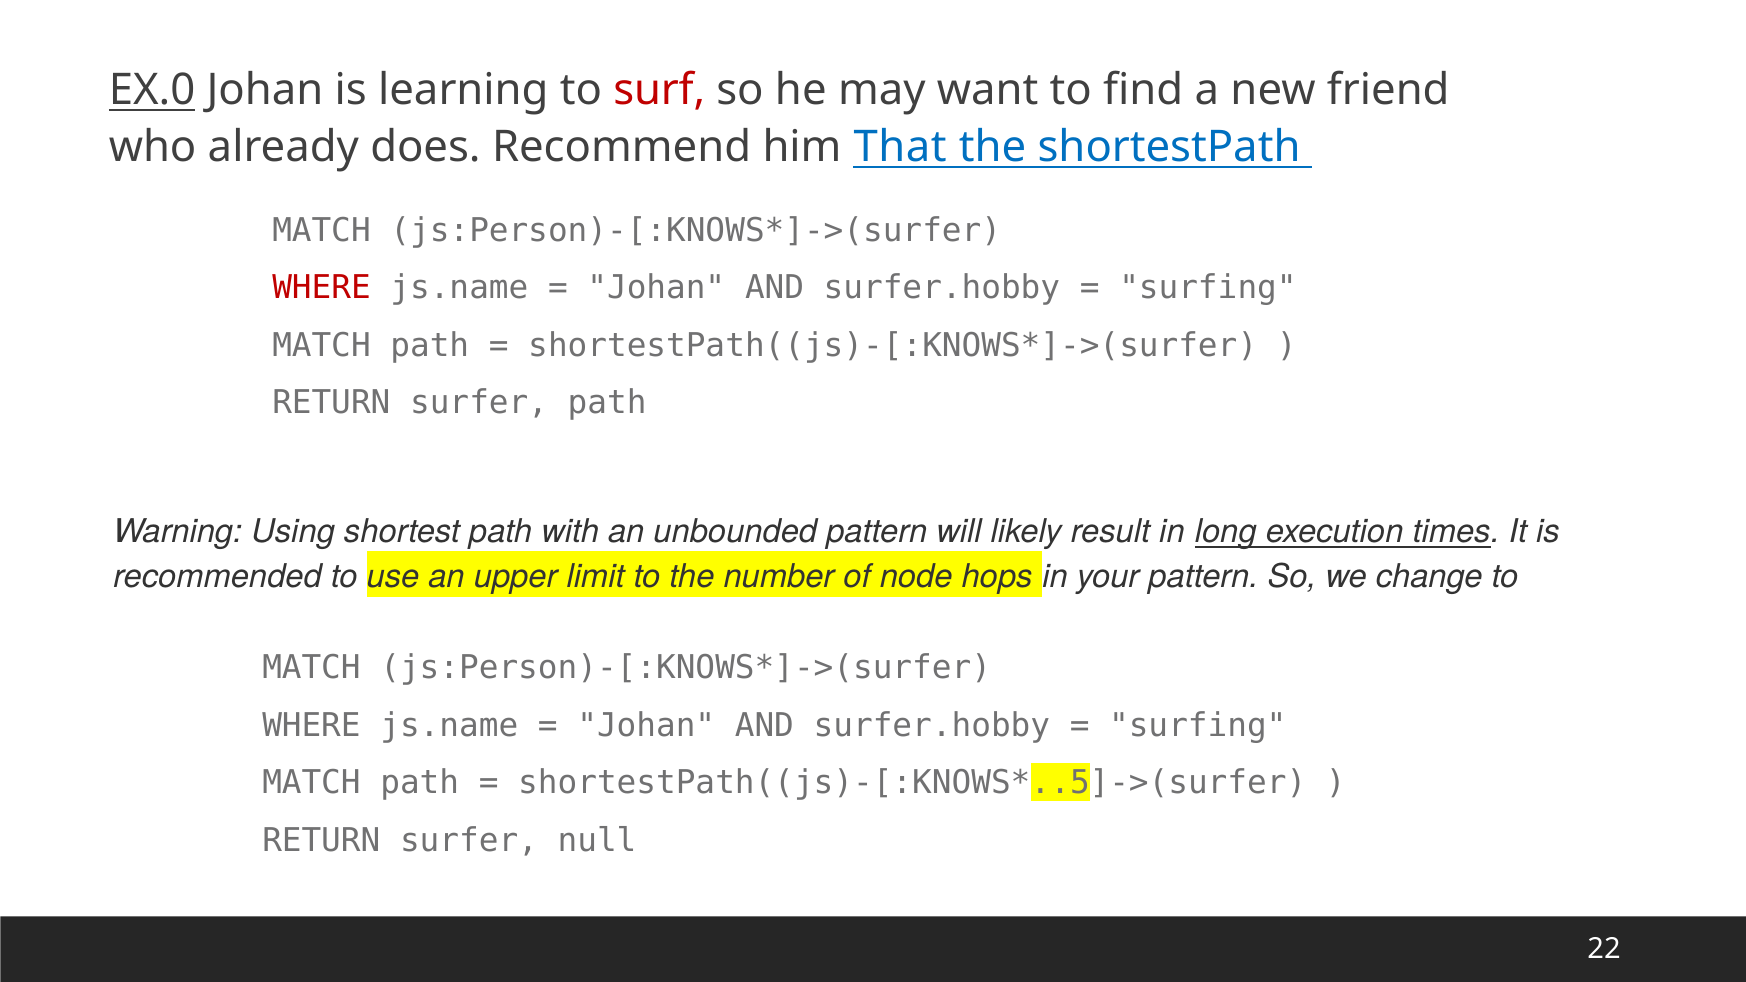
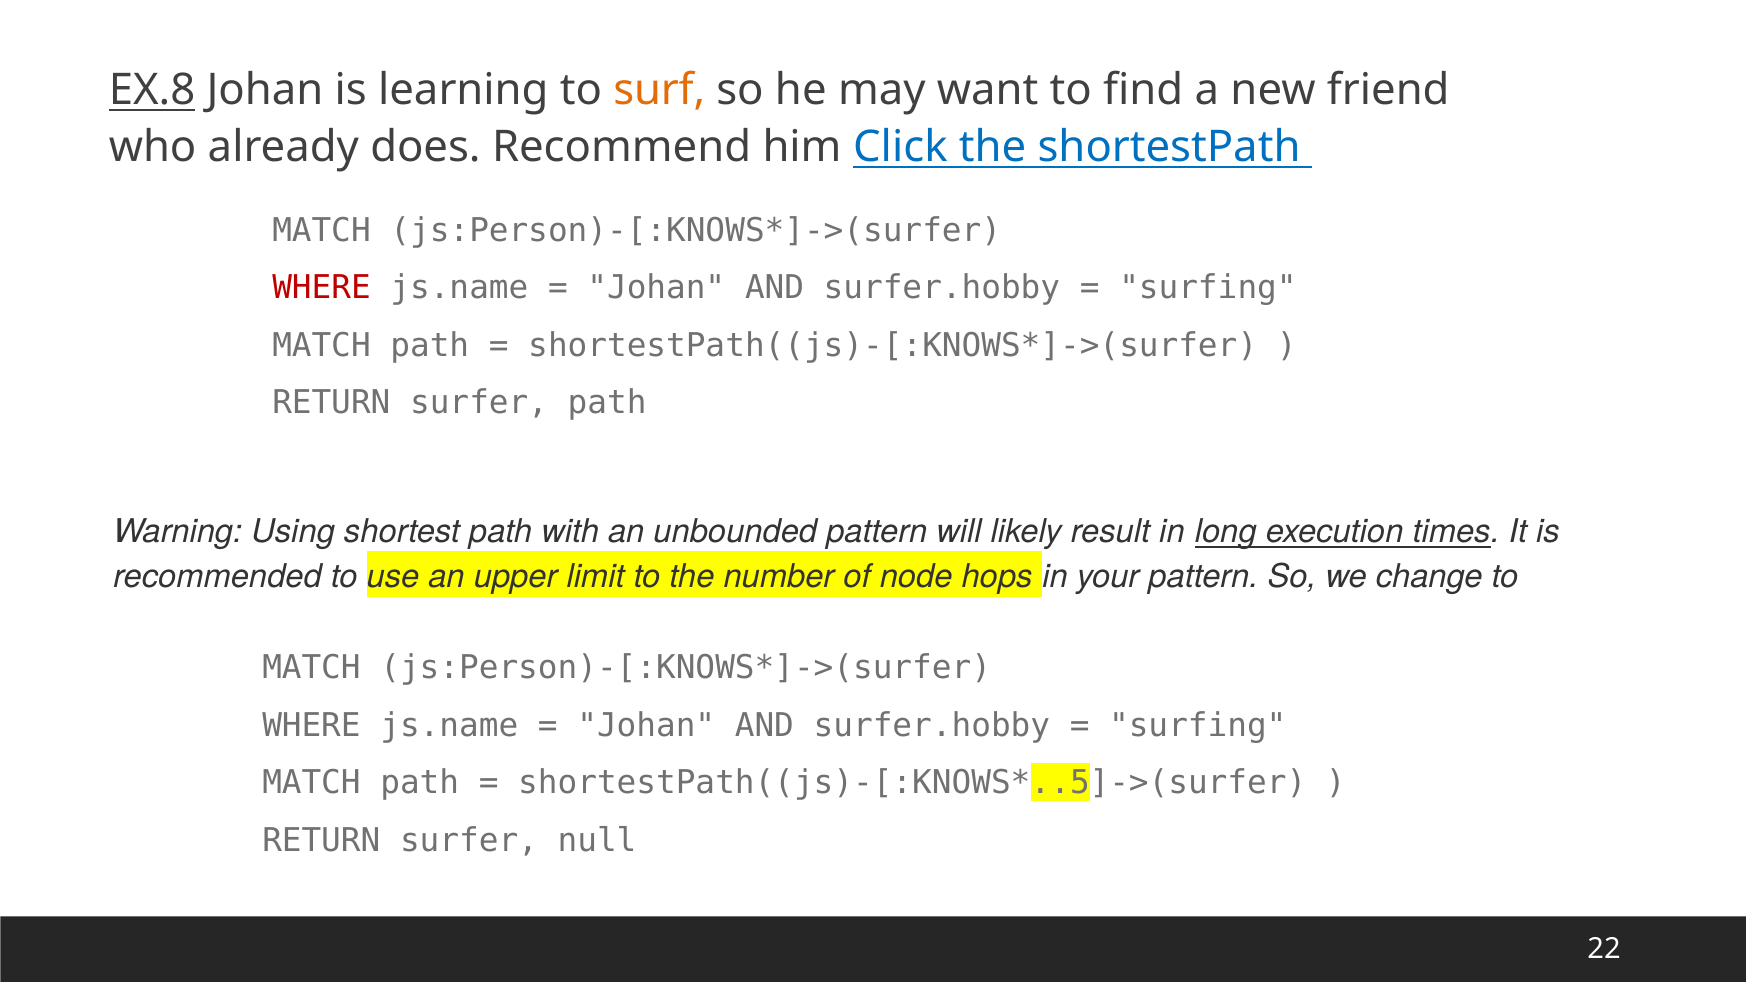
EX.0: EX.0 -> EX.8
surf colour: red -> orange
That: That -> Click
